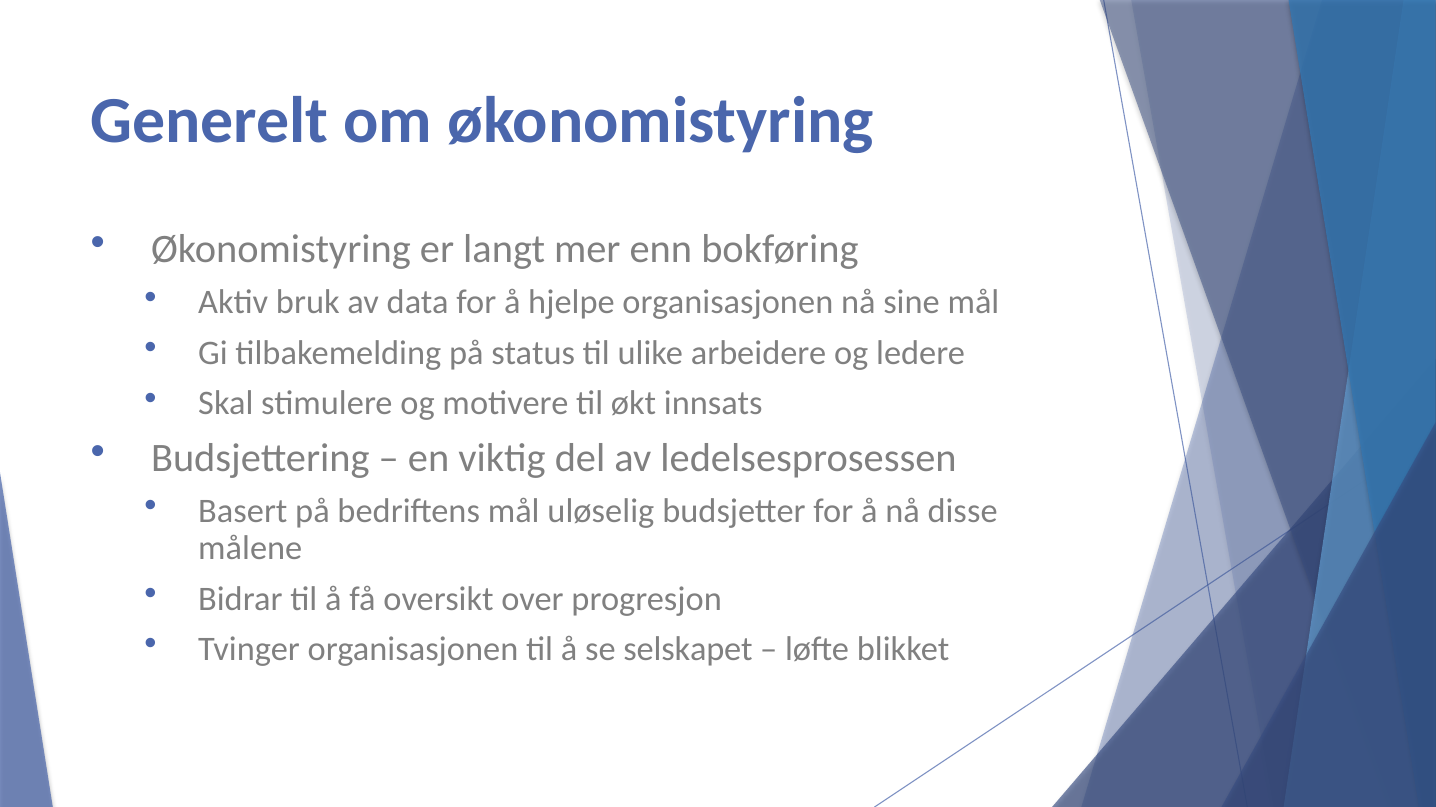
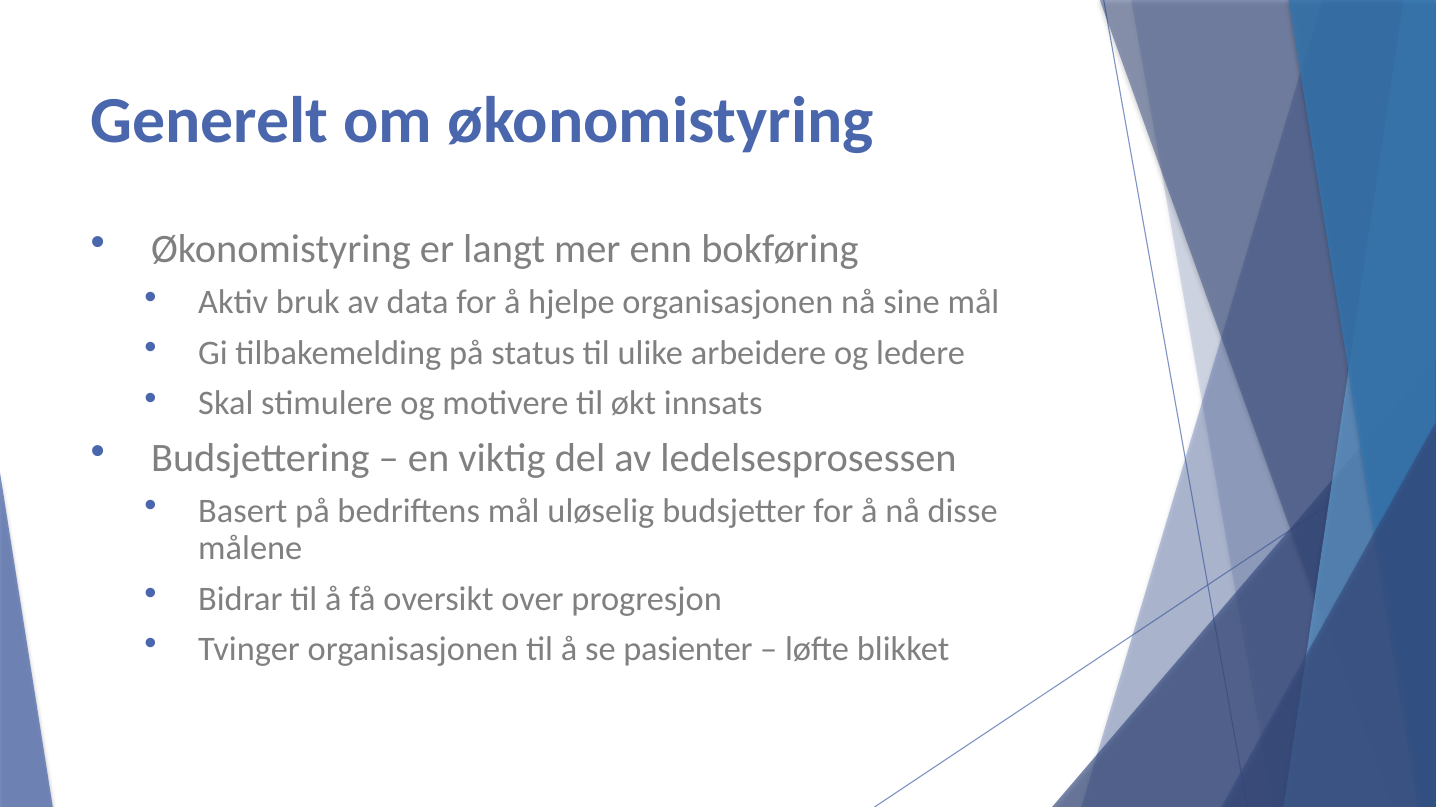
selskapet: selskapet -> pasienter
